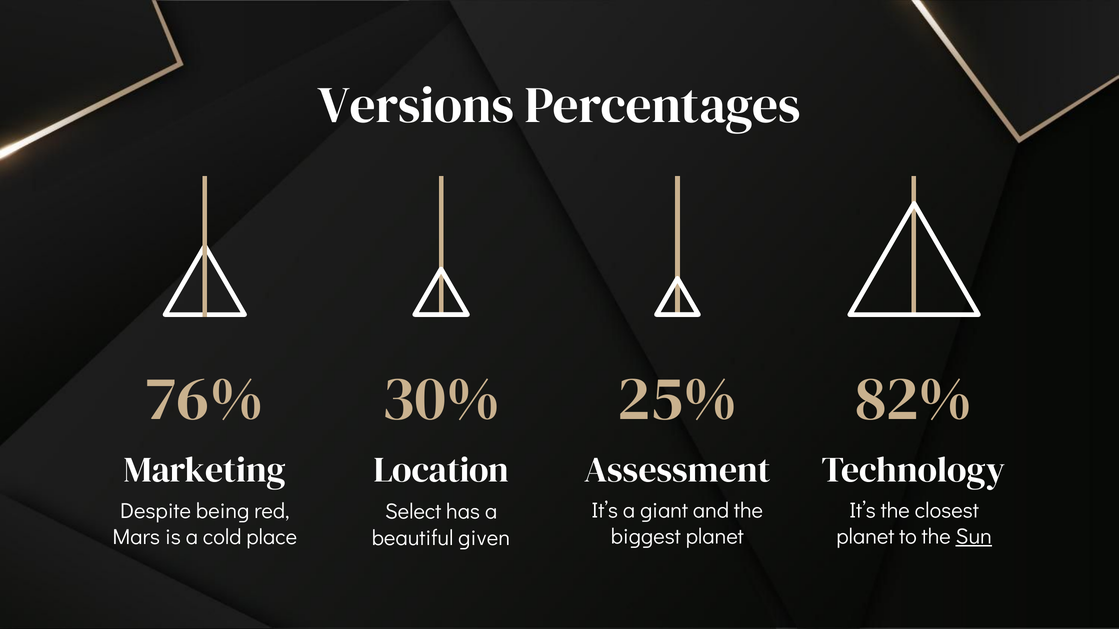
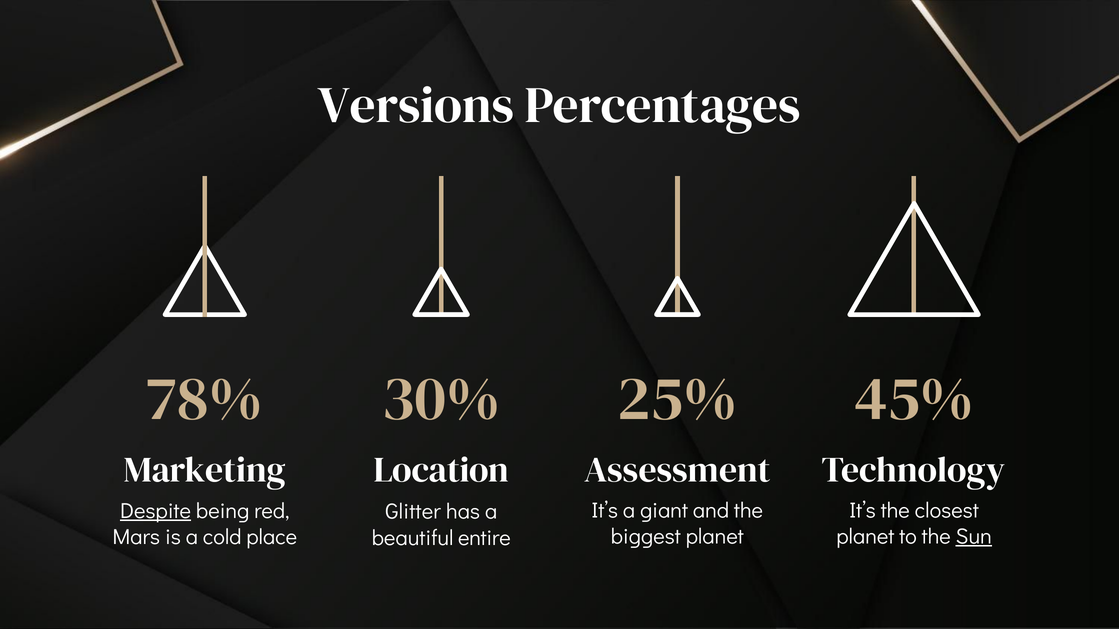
76%: 76% -> 78%
82%: 82% -> 45%
Despite underline: none -> present
Select: Select -> Glitter
given: given -> entire
